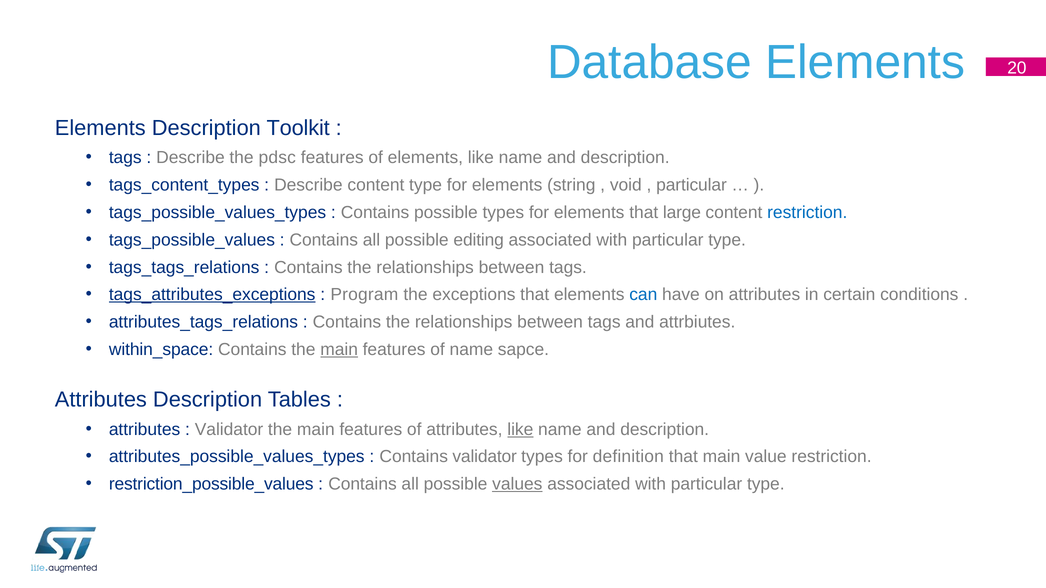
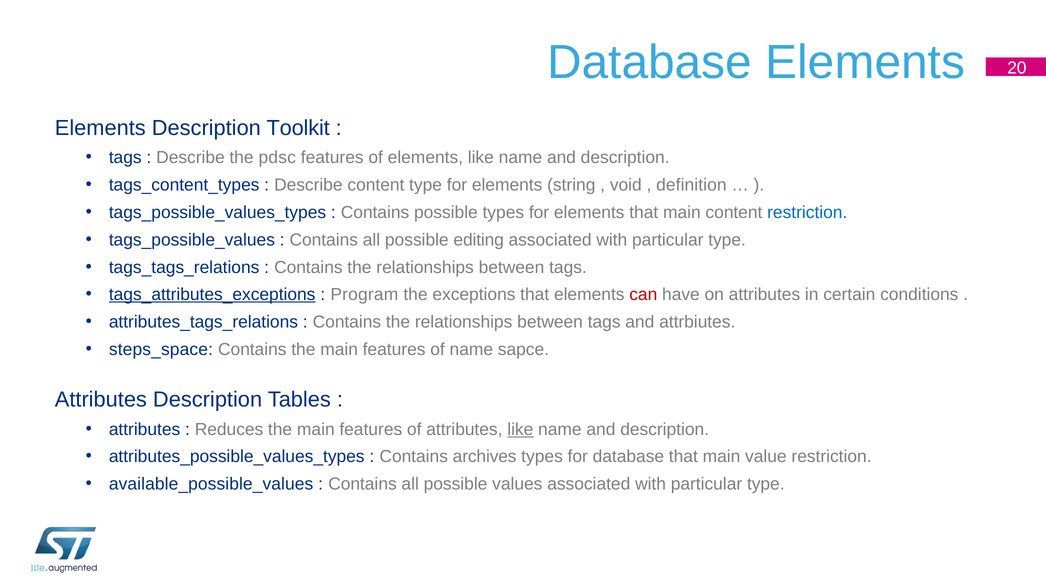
particular at (692, 185): particular -> definition
elements that large: large -> main
can colour: blue -> red
within_space: within_space -> steps_space
main at (339, 350) underline: present -> none
Validator at (229, 430): Validator -> Reduces
Contains validator: validator -> archives
for definition: definition -> database
restriction_possible_values: restriction_possible_values -> available_possible_values
values underline: present -> none
